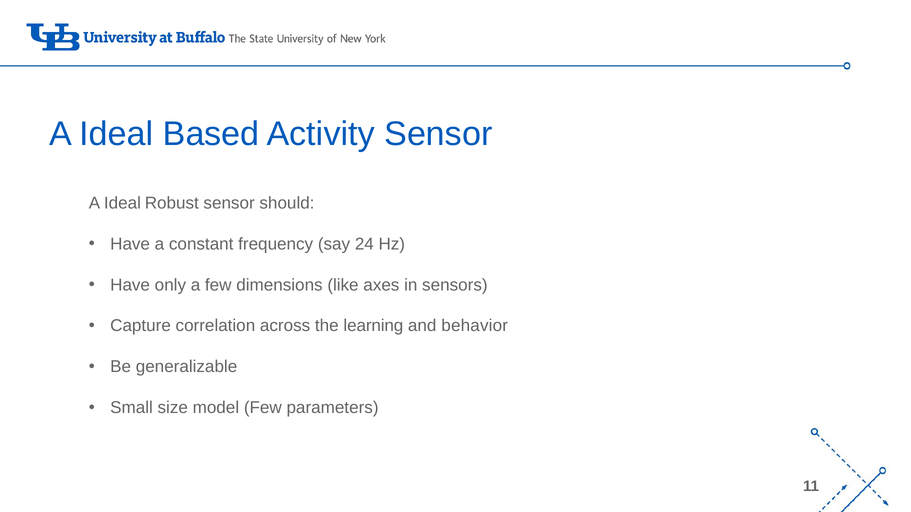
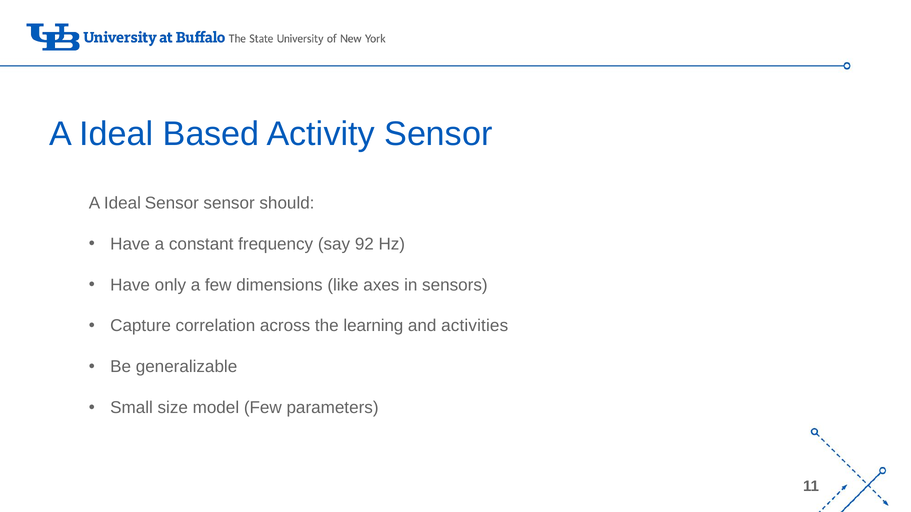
Ideal Robust: Robust -> Sensor
24: 24 -> 92
behavior: behavior -> activities
